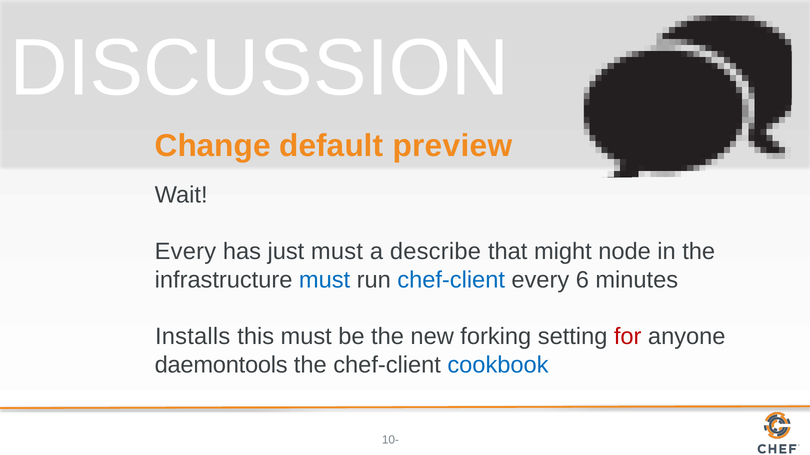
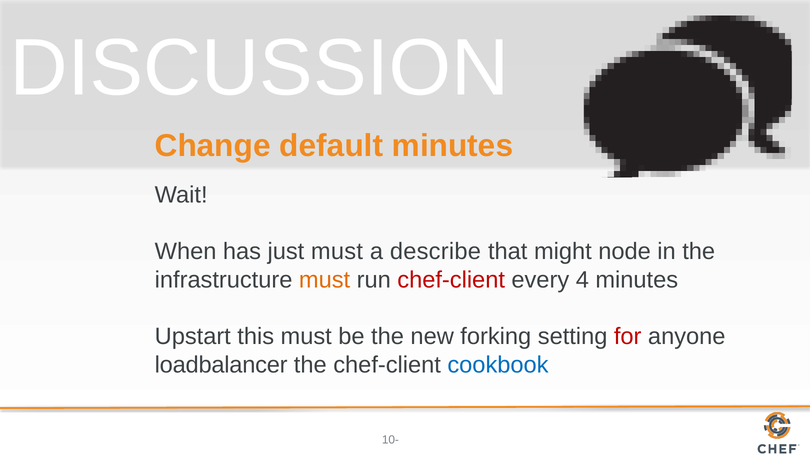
default preview: preview -> minutes
Every at (185, 252): Every -> When
must at (325, 280) colour: blue -> orange
chef-client at (451, 280) colour: blue -> red
6: 6 -> 4
Installs: Installs -> Upstart
daemontools: daemontools -> loadbalancer
